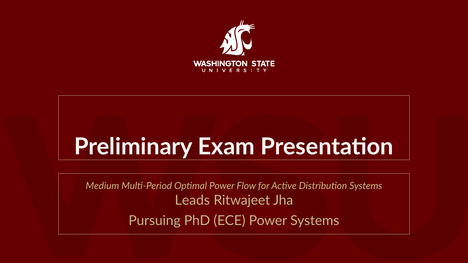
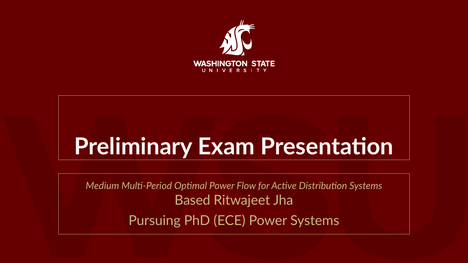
Leads: Leads -> Based
